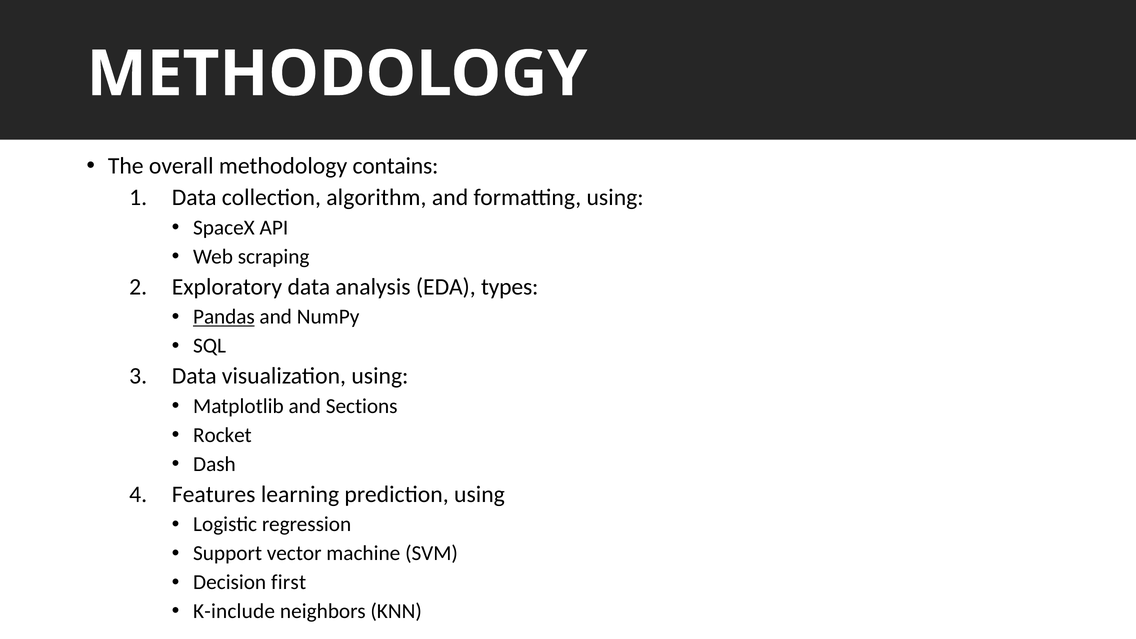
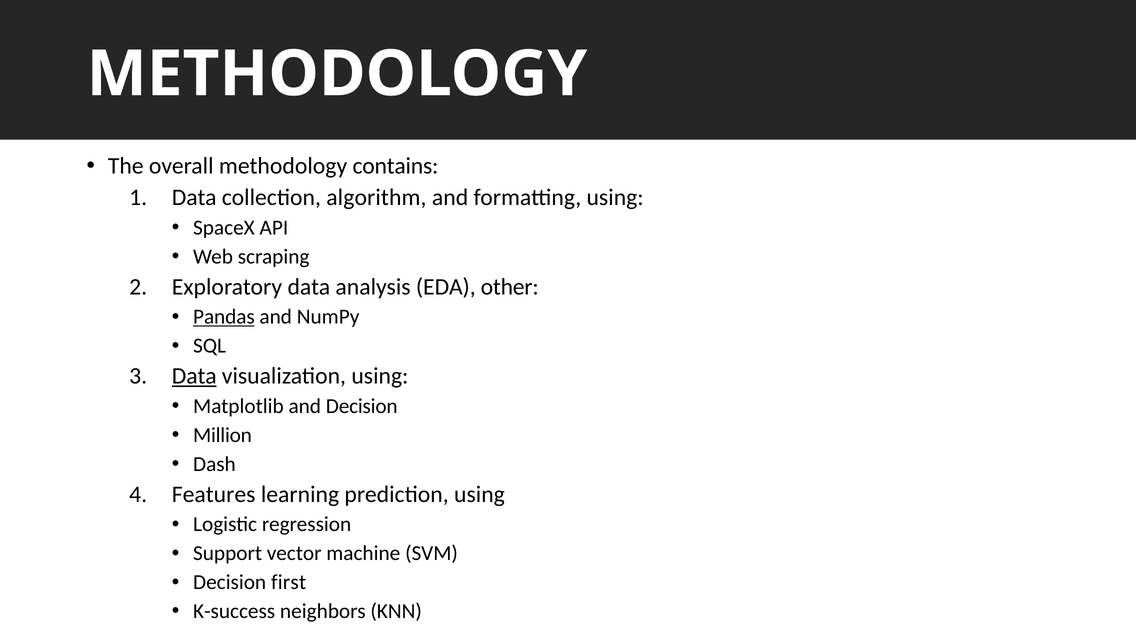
types: types -> other
Data at (194, 376) underline: none -> present
and Sections: Sections -> Decision
Rocket: Rocket -> Million
K-include: K-include -> K-success
